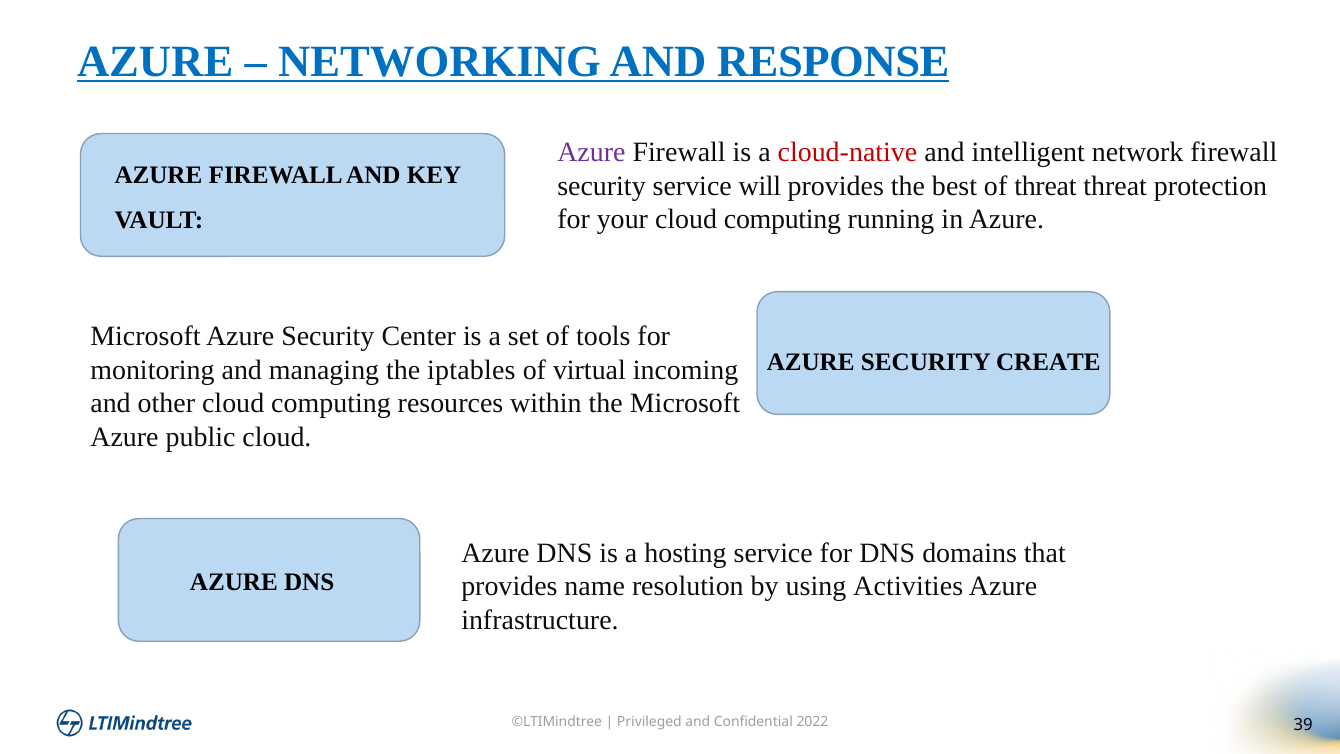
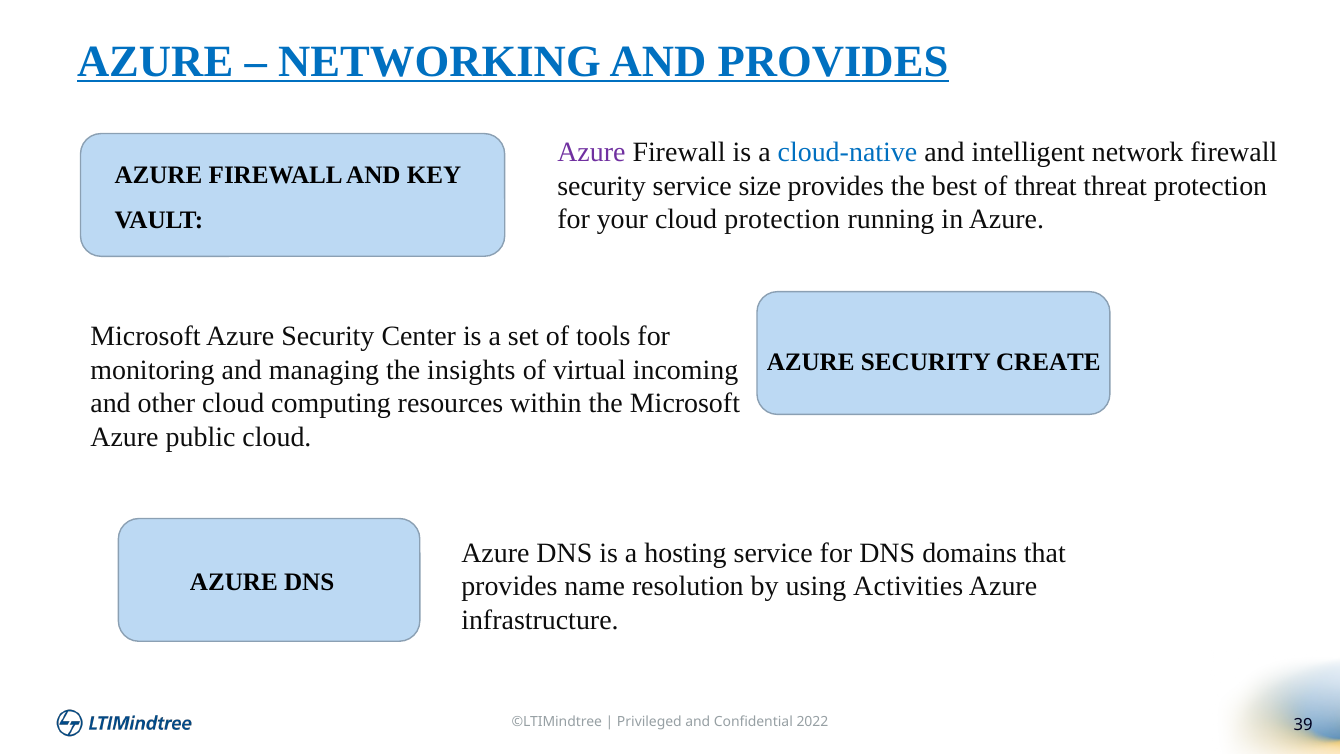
AND RESPONSE: RESPONSE -> PROVIDES
cloud-native colour: red -> blue
will: will -> size
your cloud computing: computing -> protection
iptables: iptables -> insights
